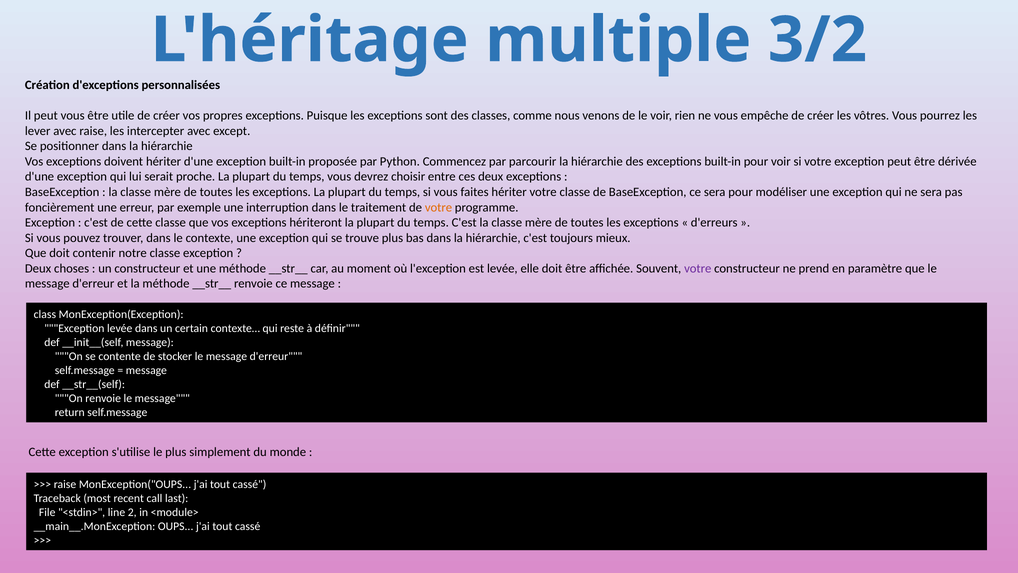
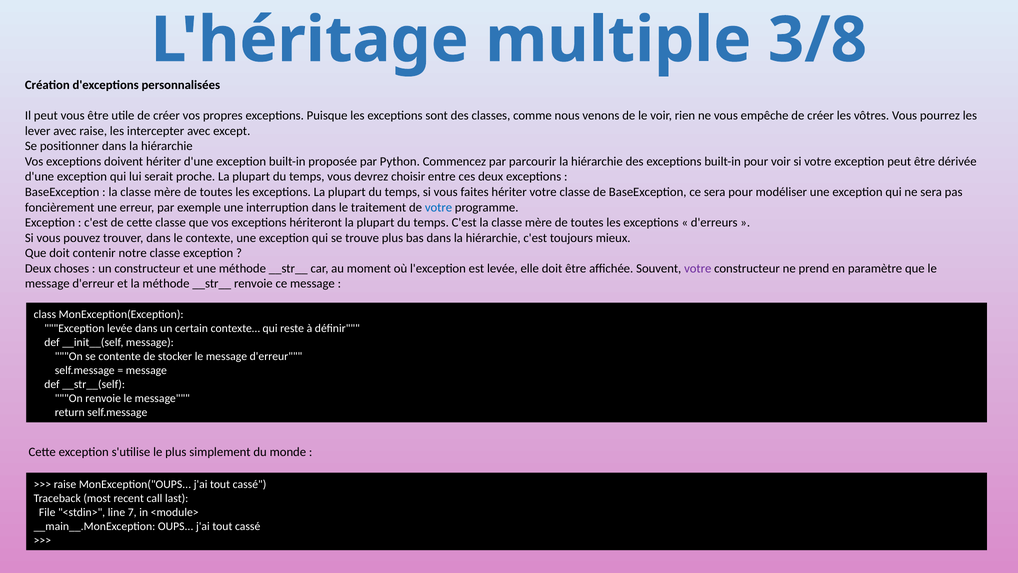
3/2: 3/2 -> 3/8
votre at (438, 207) colour: orange -> blue
2: 2 -> 7
